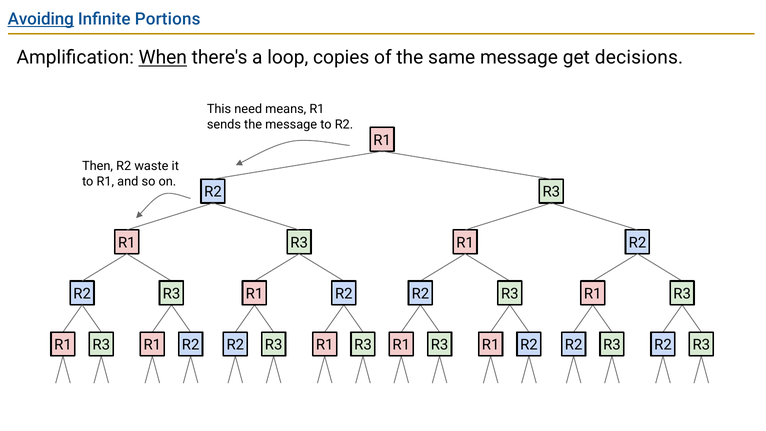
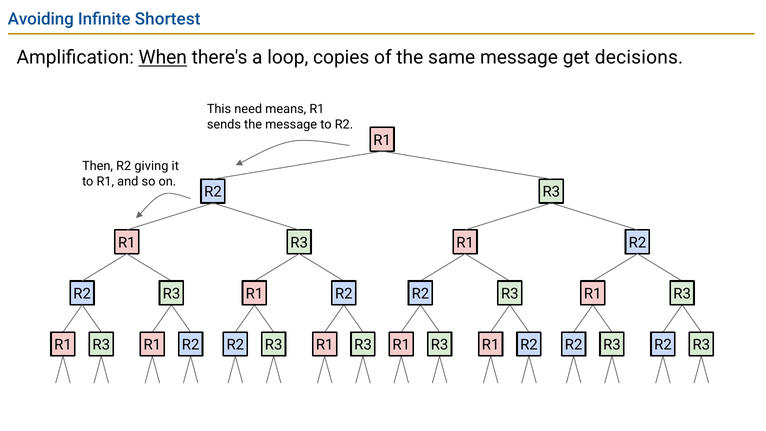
Avoiding underline: present -> none
Portions: Portions -> Shortest
waste: waste -> giving
